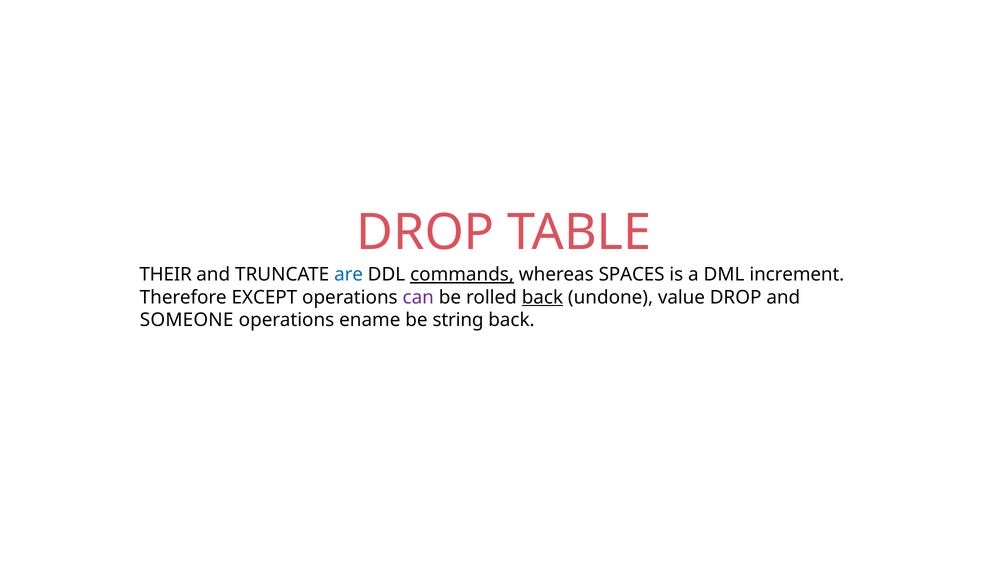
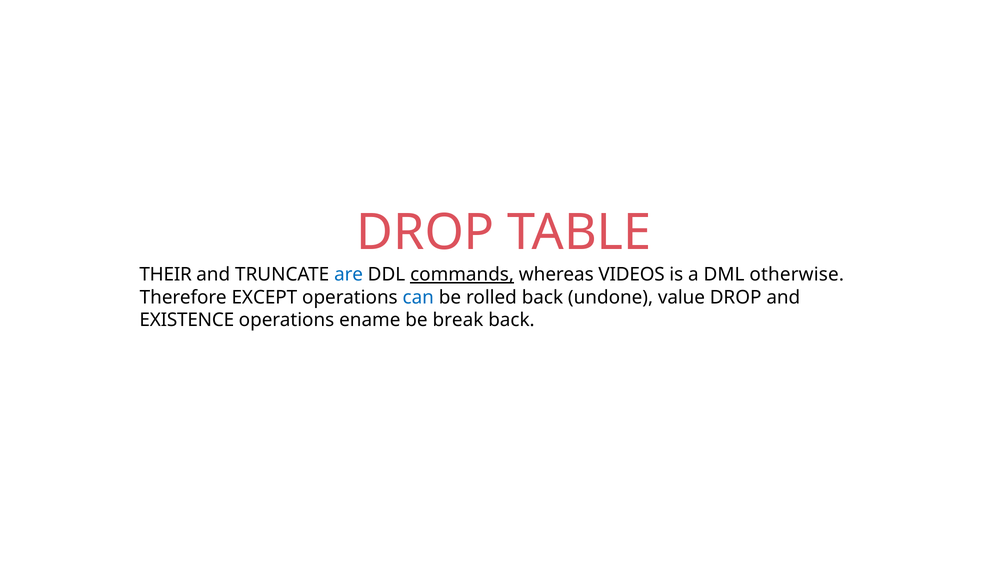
SPACES: SPACES -> VIDEOS
increment: increment -> otherwise
can colour: purple -> blue
back at (542, 297) underline: present -> none
SOMEONE: SOMEONE -> EXISTENCE
string: string -> break
